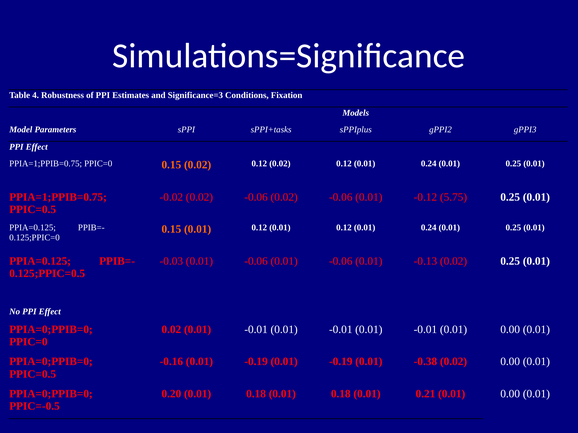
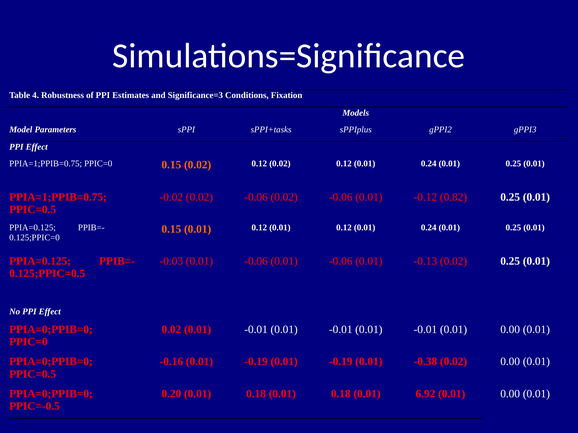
5.75: 5.75 -> 0.82
0.21: 0.21 -> 6.92
